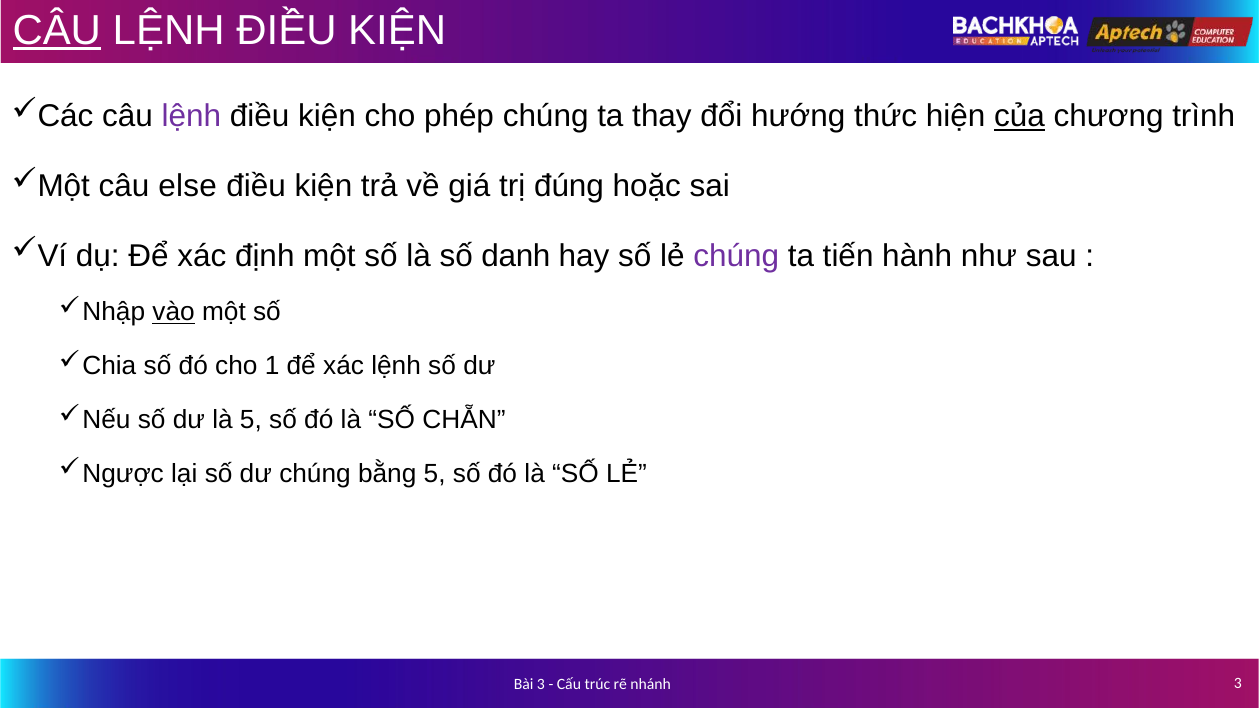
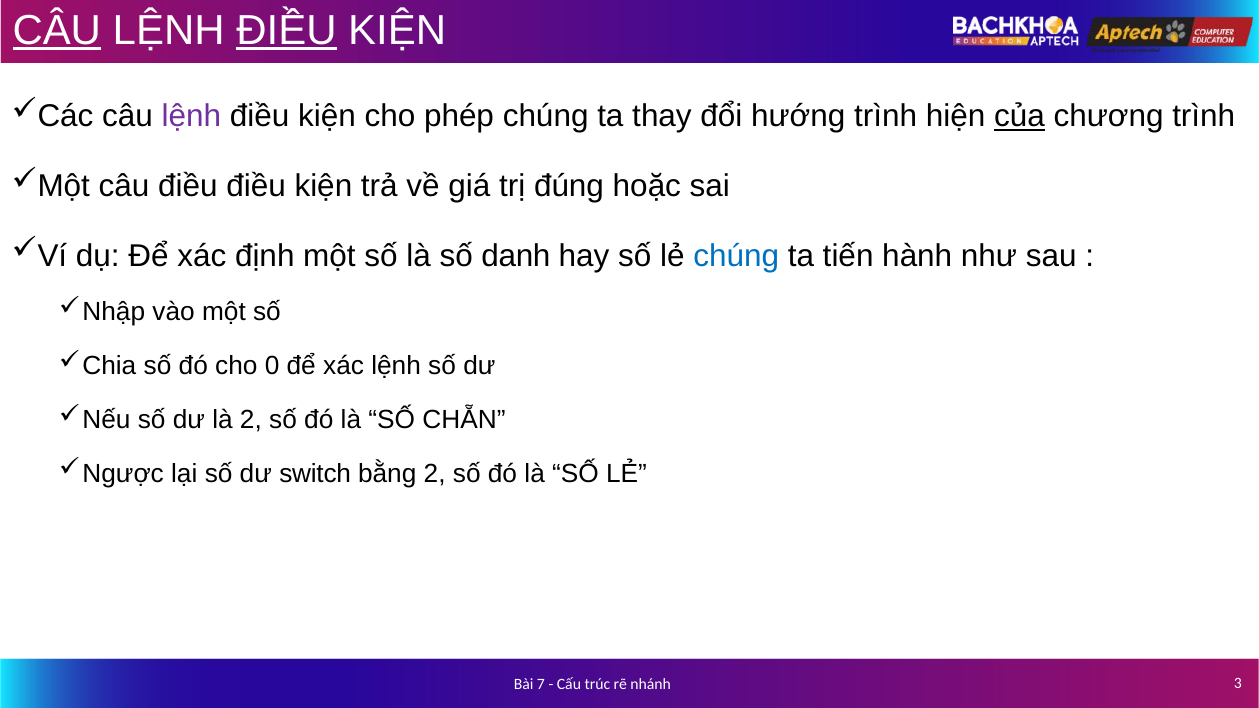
ĐIỀU at (286, 30) underline: none -> present
hướng thức: thức -> trình
câu else: else -> điều
chúng at (736, 256) colour: purple -> blue
vào underline: present -> none
1: 1 -> 0
là 5: 5 -> 2
dư chúng: chúng -> switch
bằng 5: 5 -> 2
Bài 3: 3 -> 7
